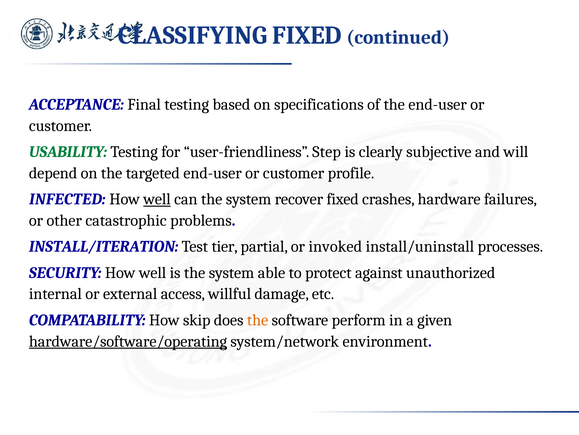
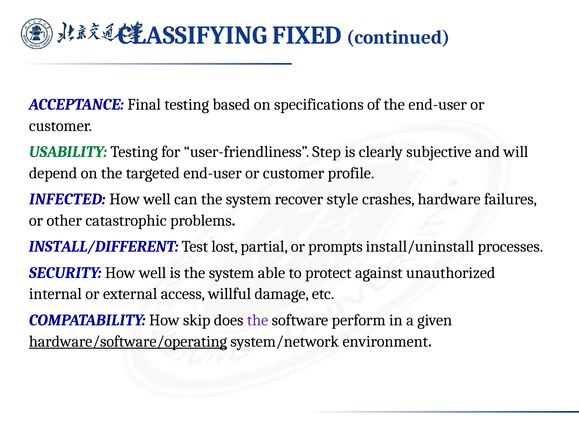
well at (157, 199) underline: present -> none
recover fixed: fixed -> style
INSTALL/ITERATION: INSTALL/ITERATION -> INSTALL/DIFFERENT
tier: tier -> lost
invoked: invoked -> prompts
the at (258, 320) colour: orange -> purple
